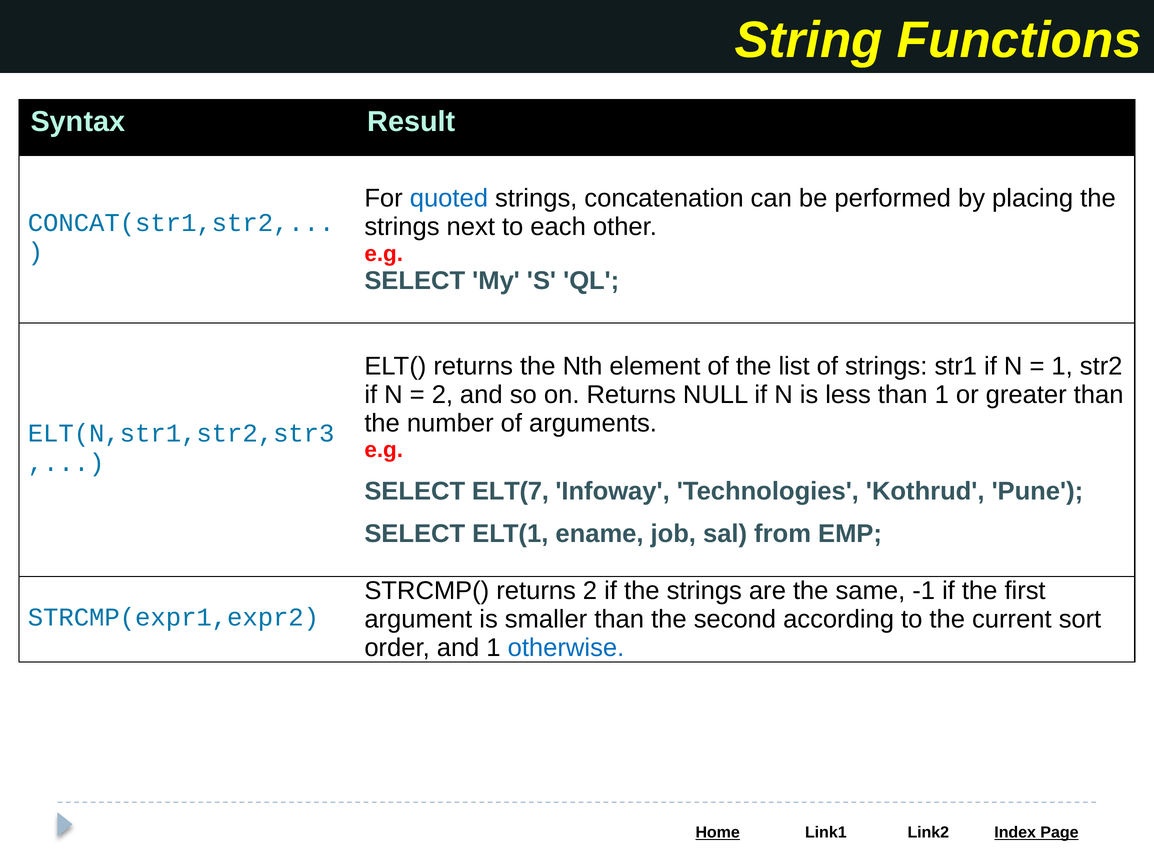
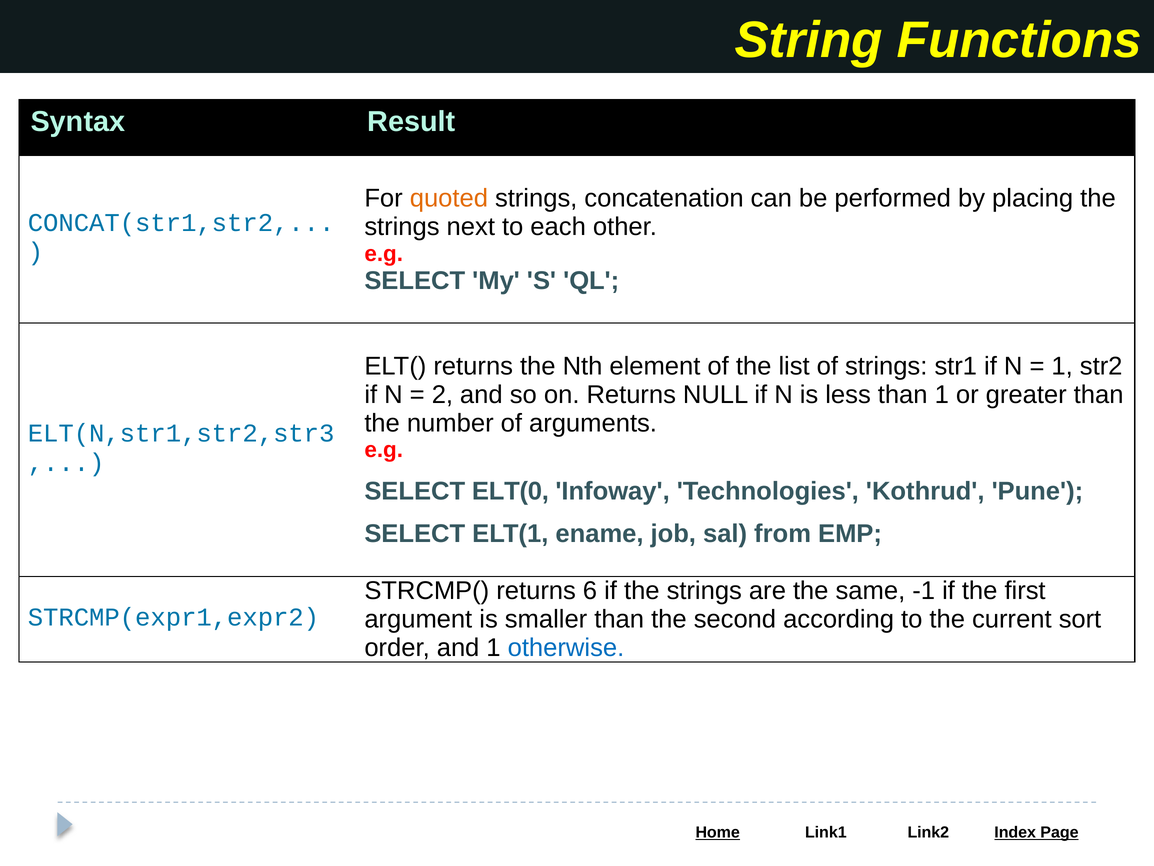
quoted colour: blue -> orange
ELT(7: ELT(7 -> ELT(0
returns 2: 2 -> 6
